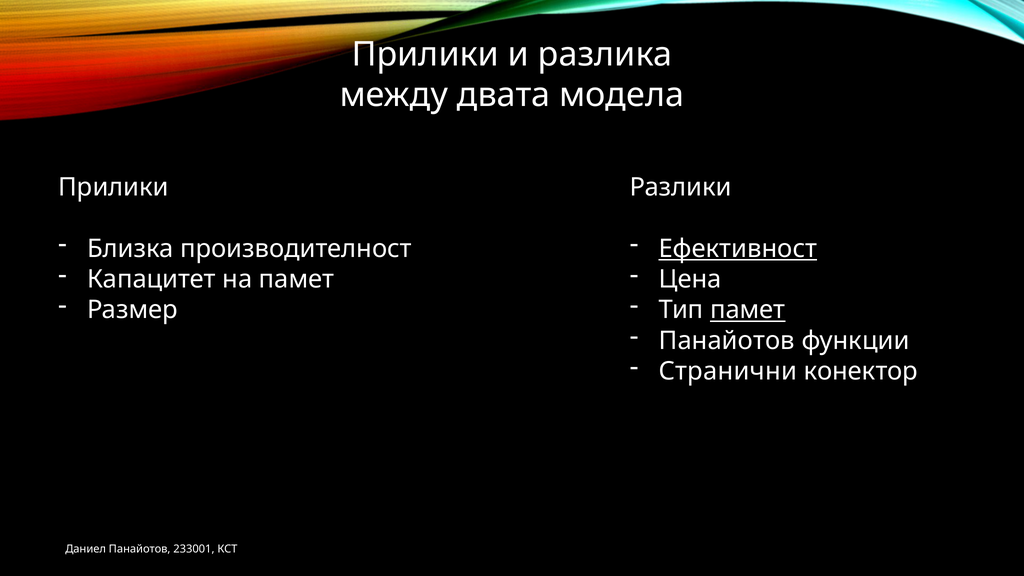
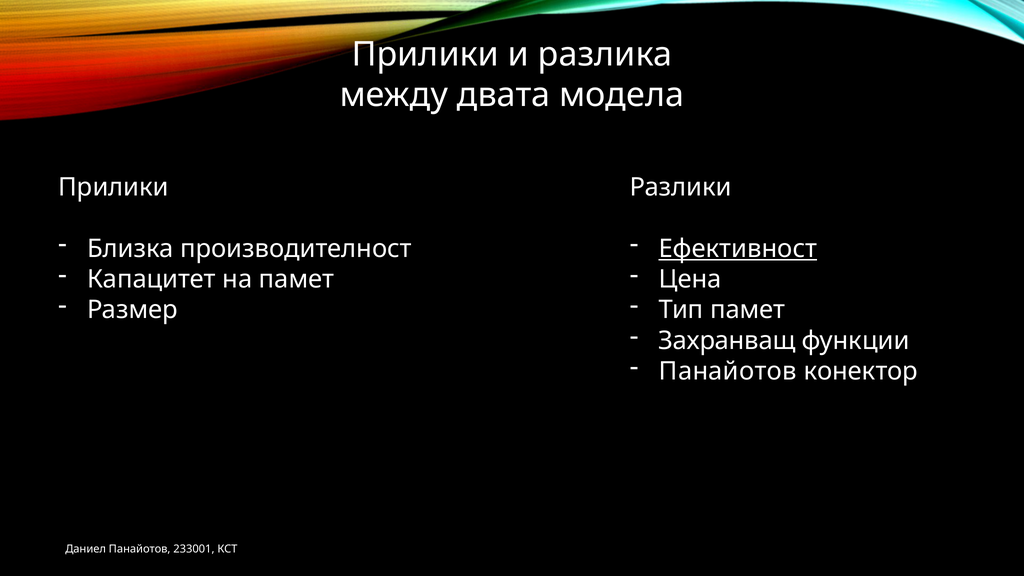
памет at (748, 310) underline: present -> none
Панайотов at (727, 341): Панайотов -> Захранващ
Странични at (728, 371): Странични -> Панайотов
